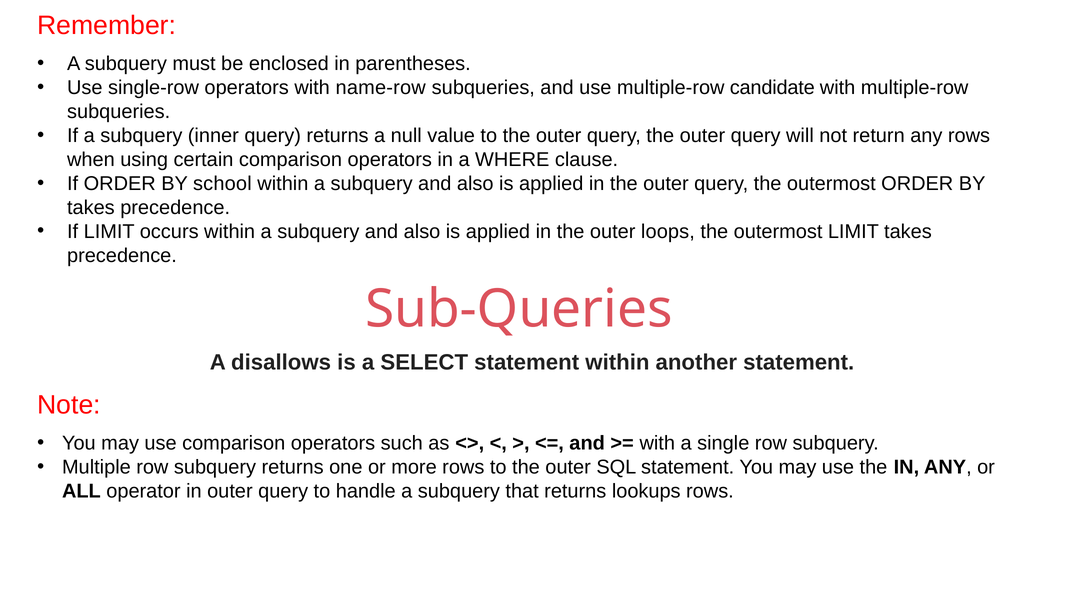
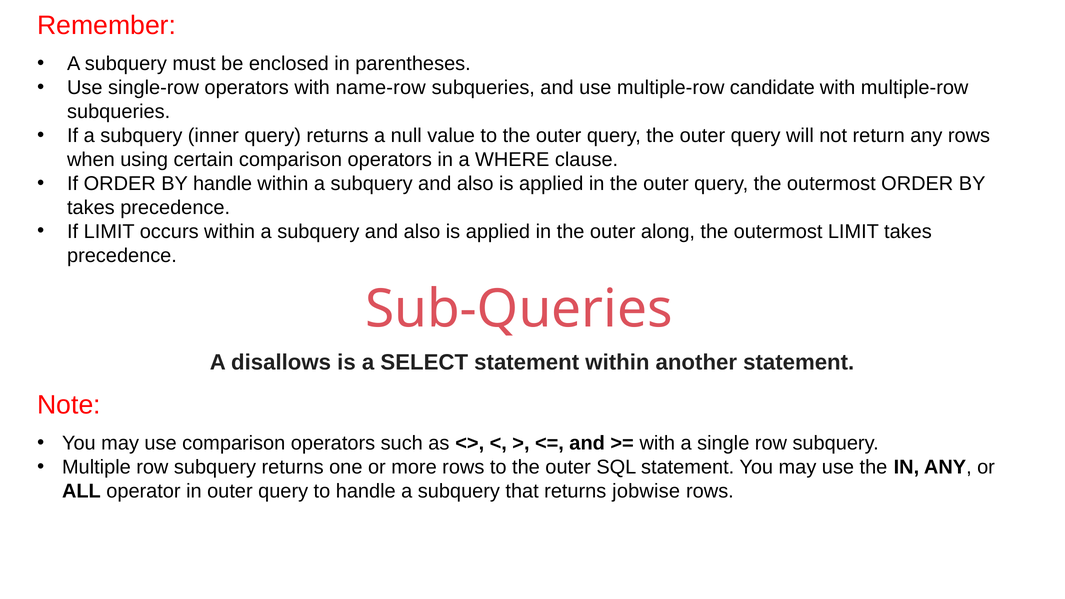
BY school: school -> handle
loops: loops -> along
lookups: lookups -> jobwise
